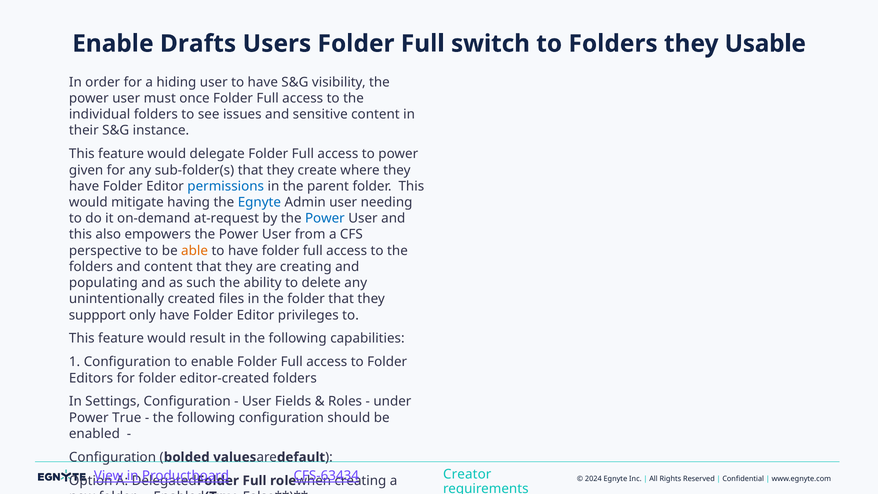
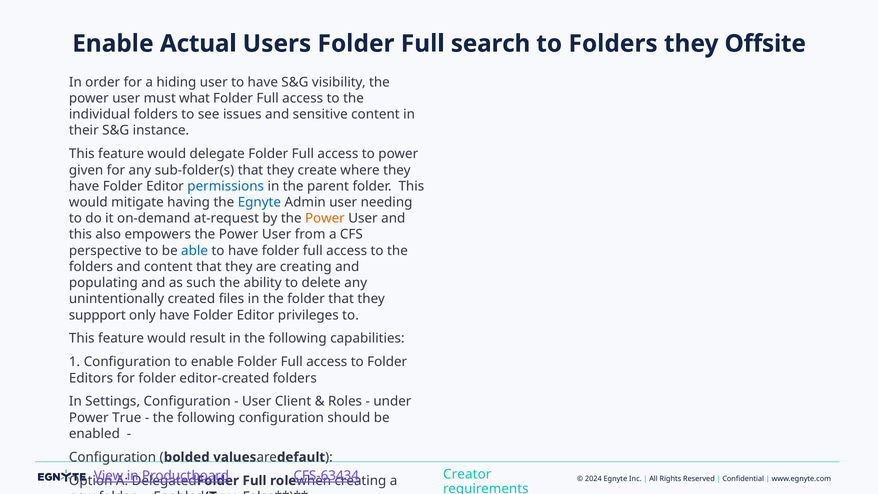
Drafts: Drafts -> Actual
switch: switch -> search
Usable: Usable -> Offsite
once: once -> what
Power at (325, 218) colour: blue -> orange
able colour: orange -> blue
Fields: Fields -> Client
